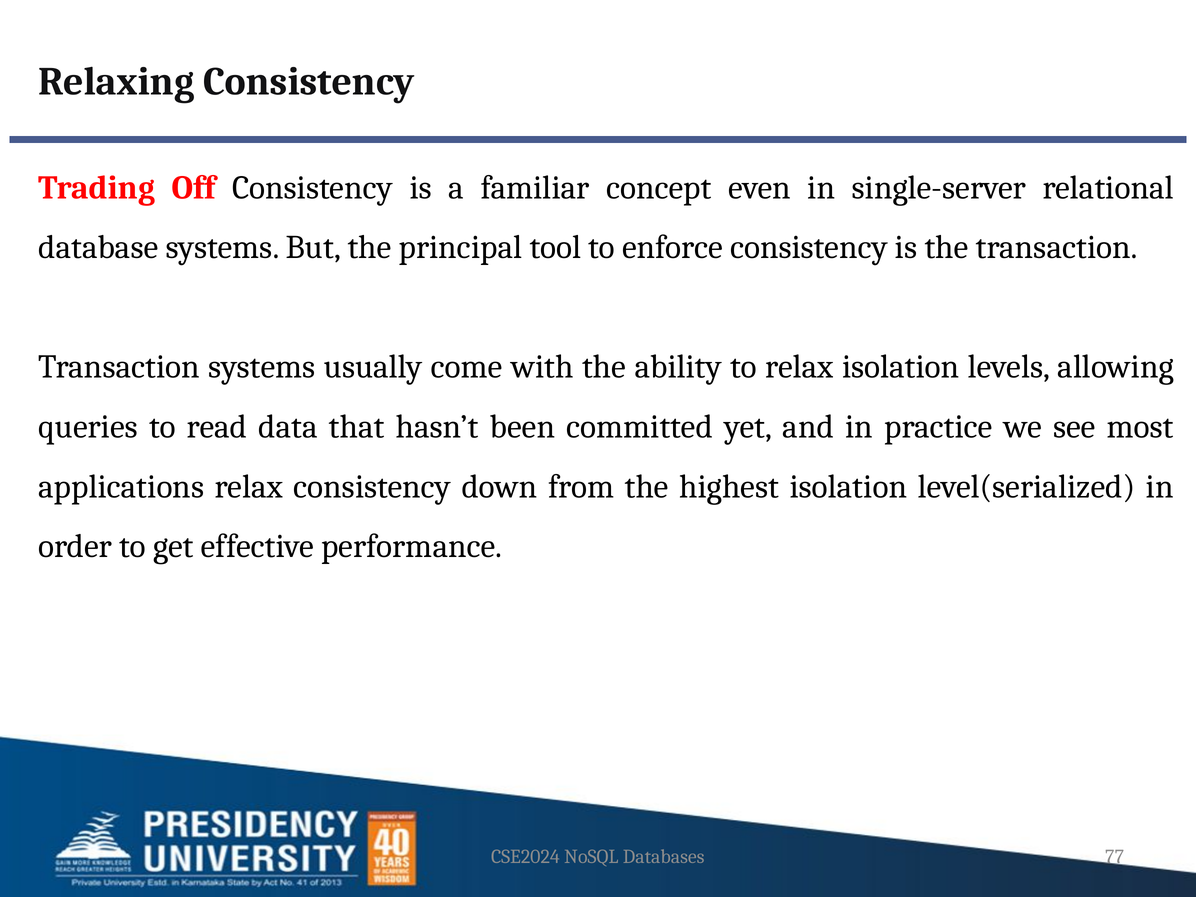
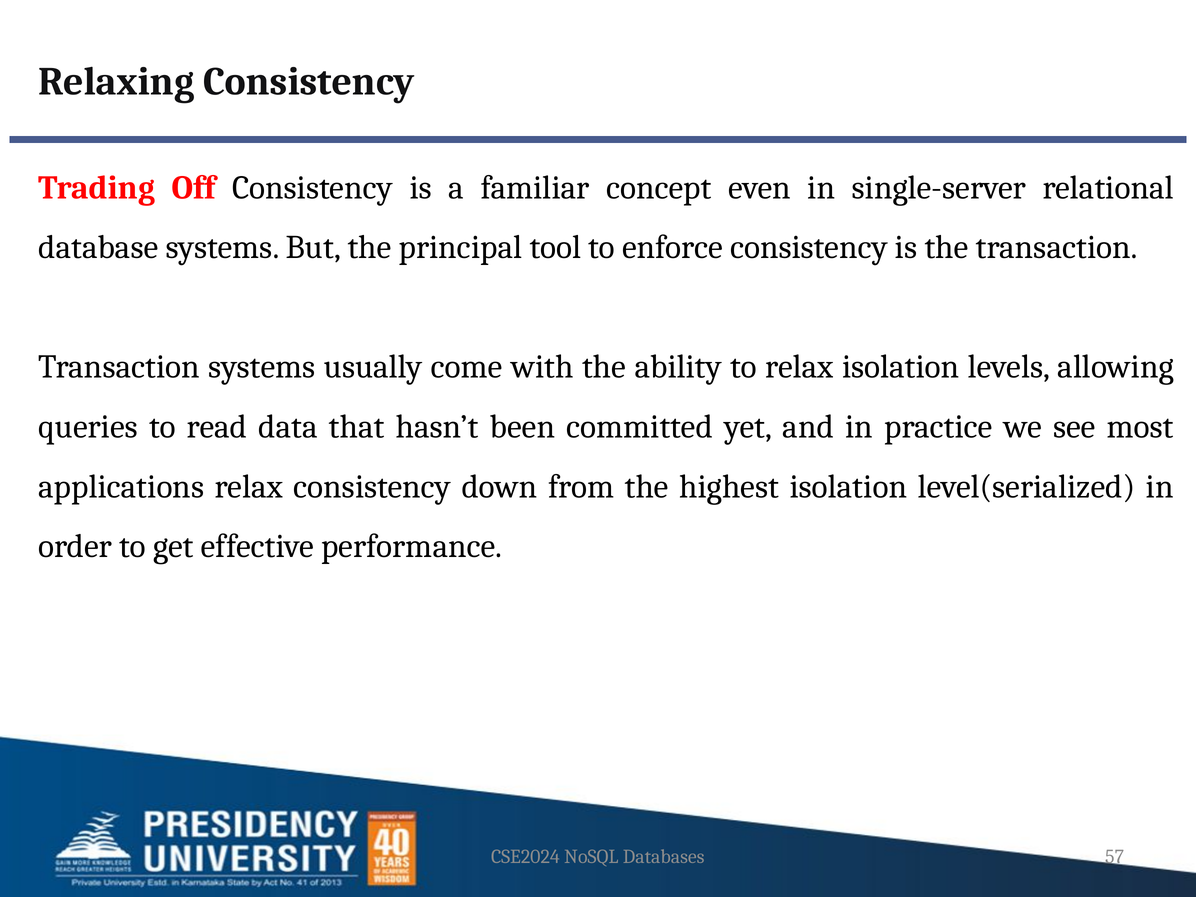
77: 77 -> 57
